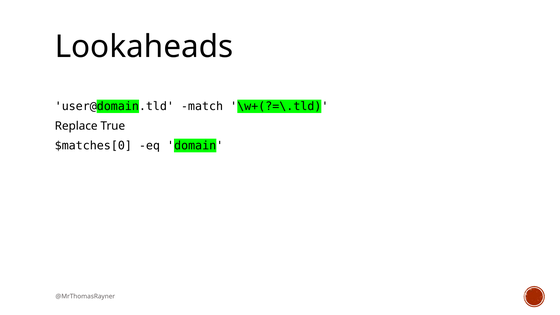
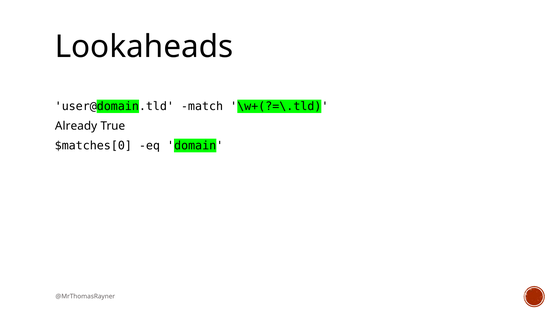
Replace: Replace -> Already
